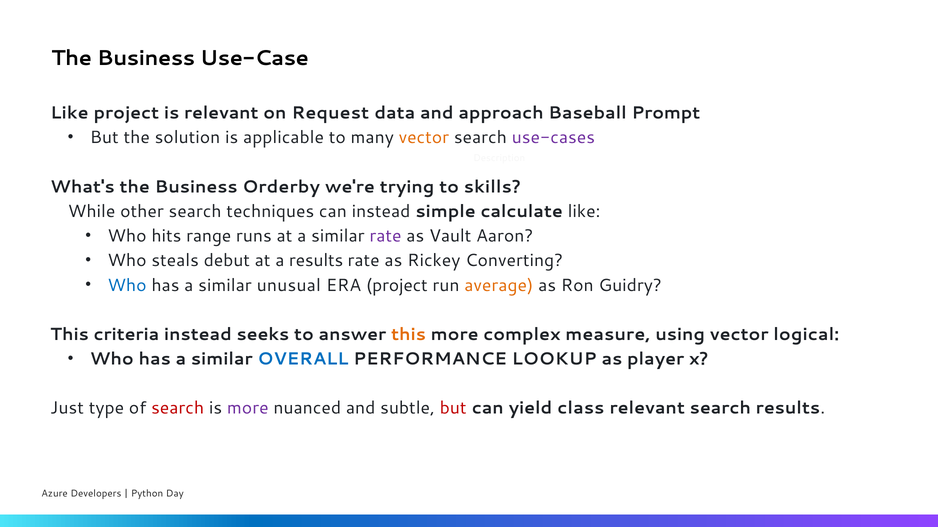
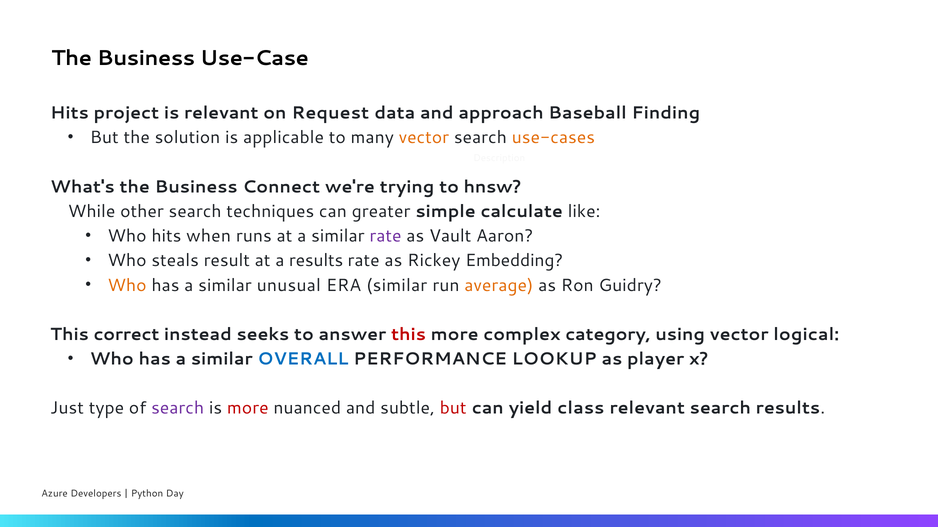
Like at (69, 113): Like -> Hits
Prompt: Prompt -> Finding
use-cases colour: purple -> orange
Orderby: Orderby -> Connect
skills: skills -> hnsw
can instead: instead -> greater
range: range -> when
debut: debut -> result
Converting: Converting -> Embedding
Who at (127, 286) colour: blue -> orange
ERA project: project -> similar
criteria: criteria -> correct
this at (408, 335) colour: orange -> red
measure: measure -> category
search at (178, 409) colour: red -> purple
more at (248, 409) colour: purple -> red
